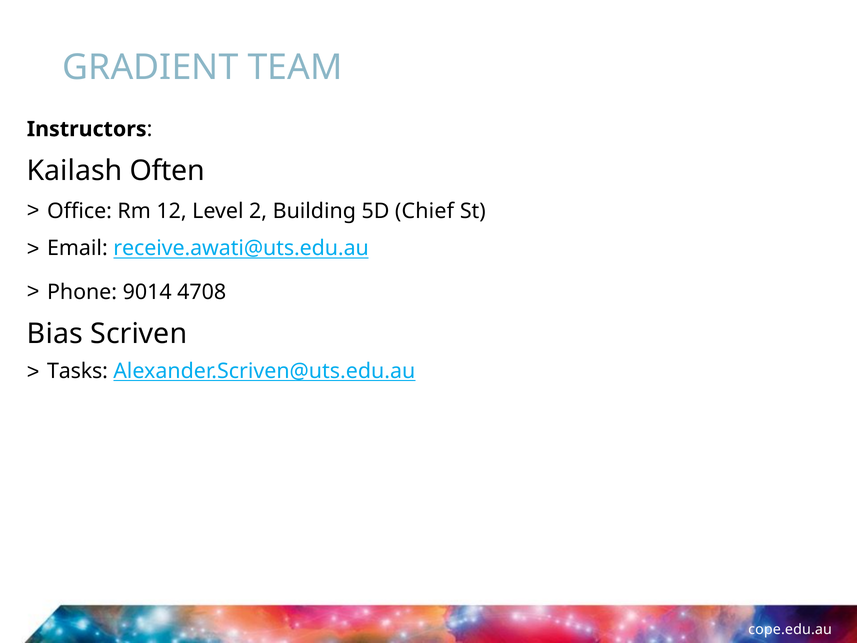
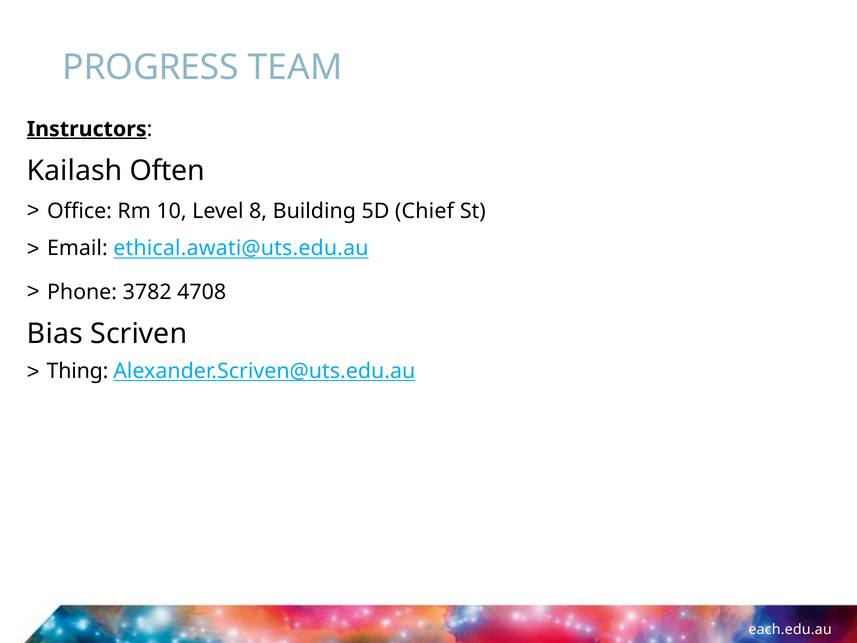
GRADIENT: GRADIENT -> PROGRESS
Instructors underline: none -> present
12: 12 -> 10
2: 2 -> 8
receive.awati@uts.edu.au: receive.awati@uts.edu.au -> ethical.awati@uts.edu.au
9014: 9014 -> 3782
Tasks: Tasks -> Thing
cope.edu.au: cope.edu.au -> each.edu.au
